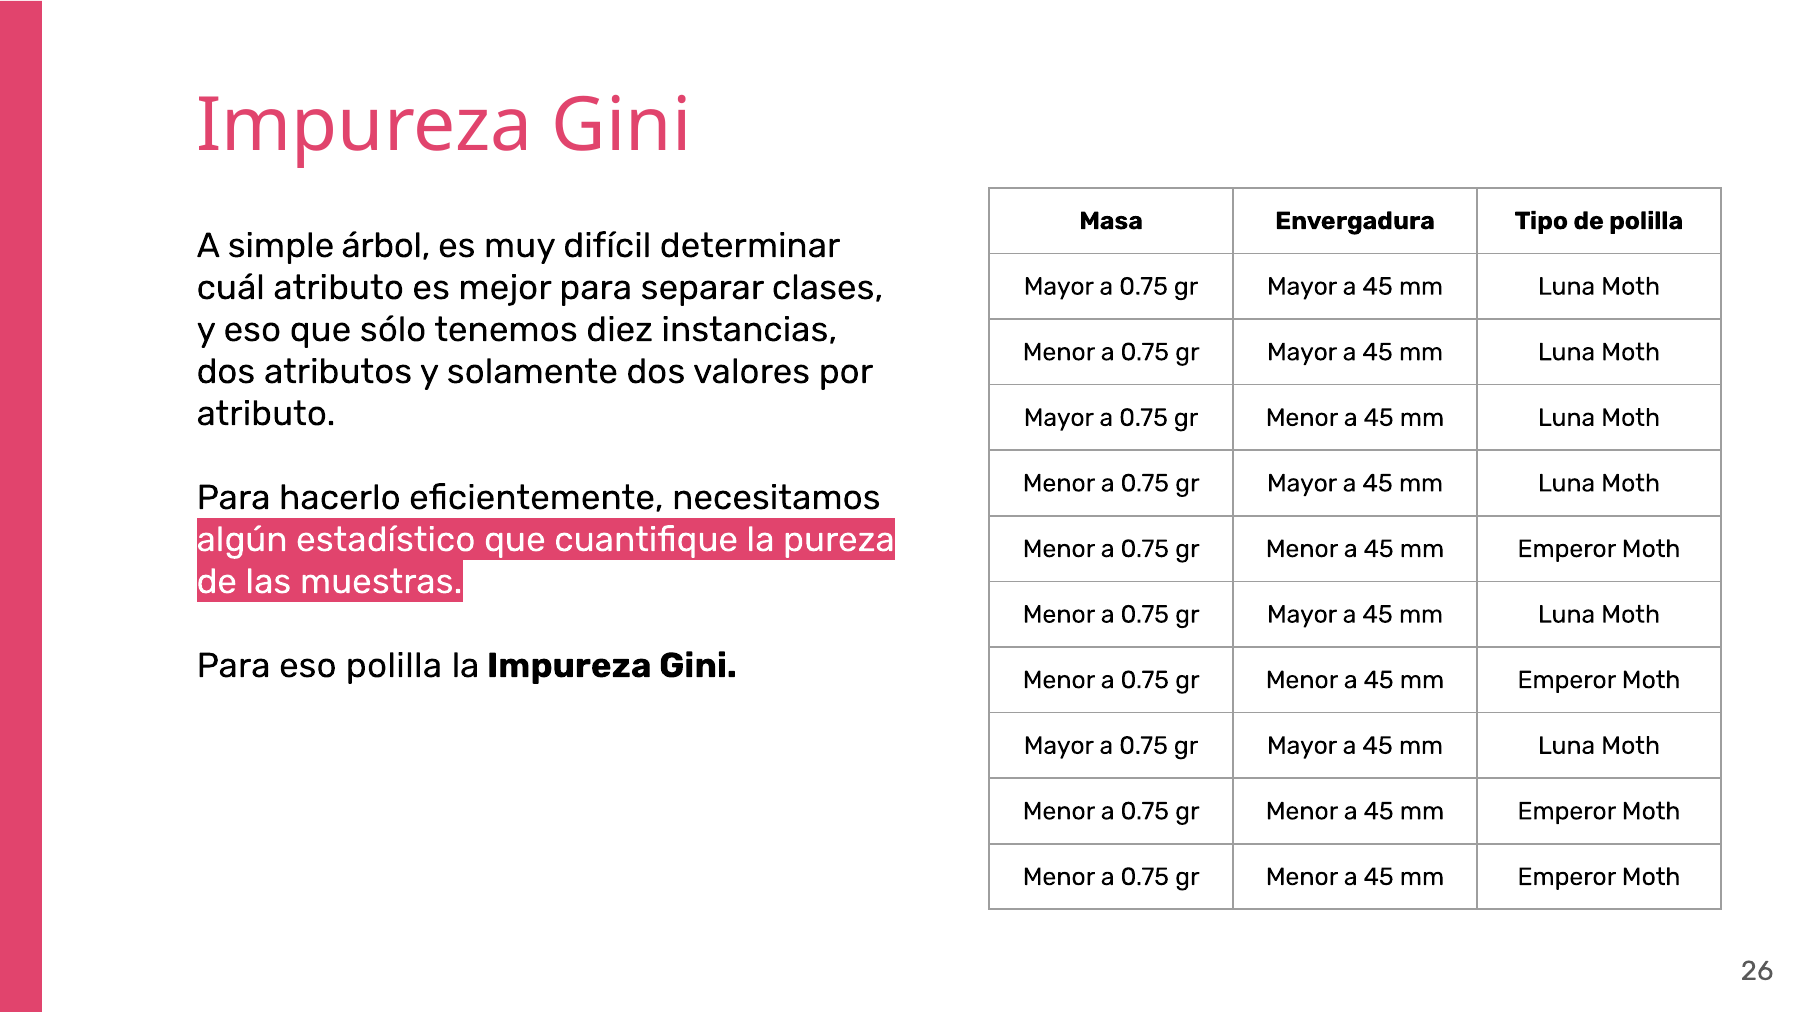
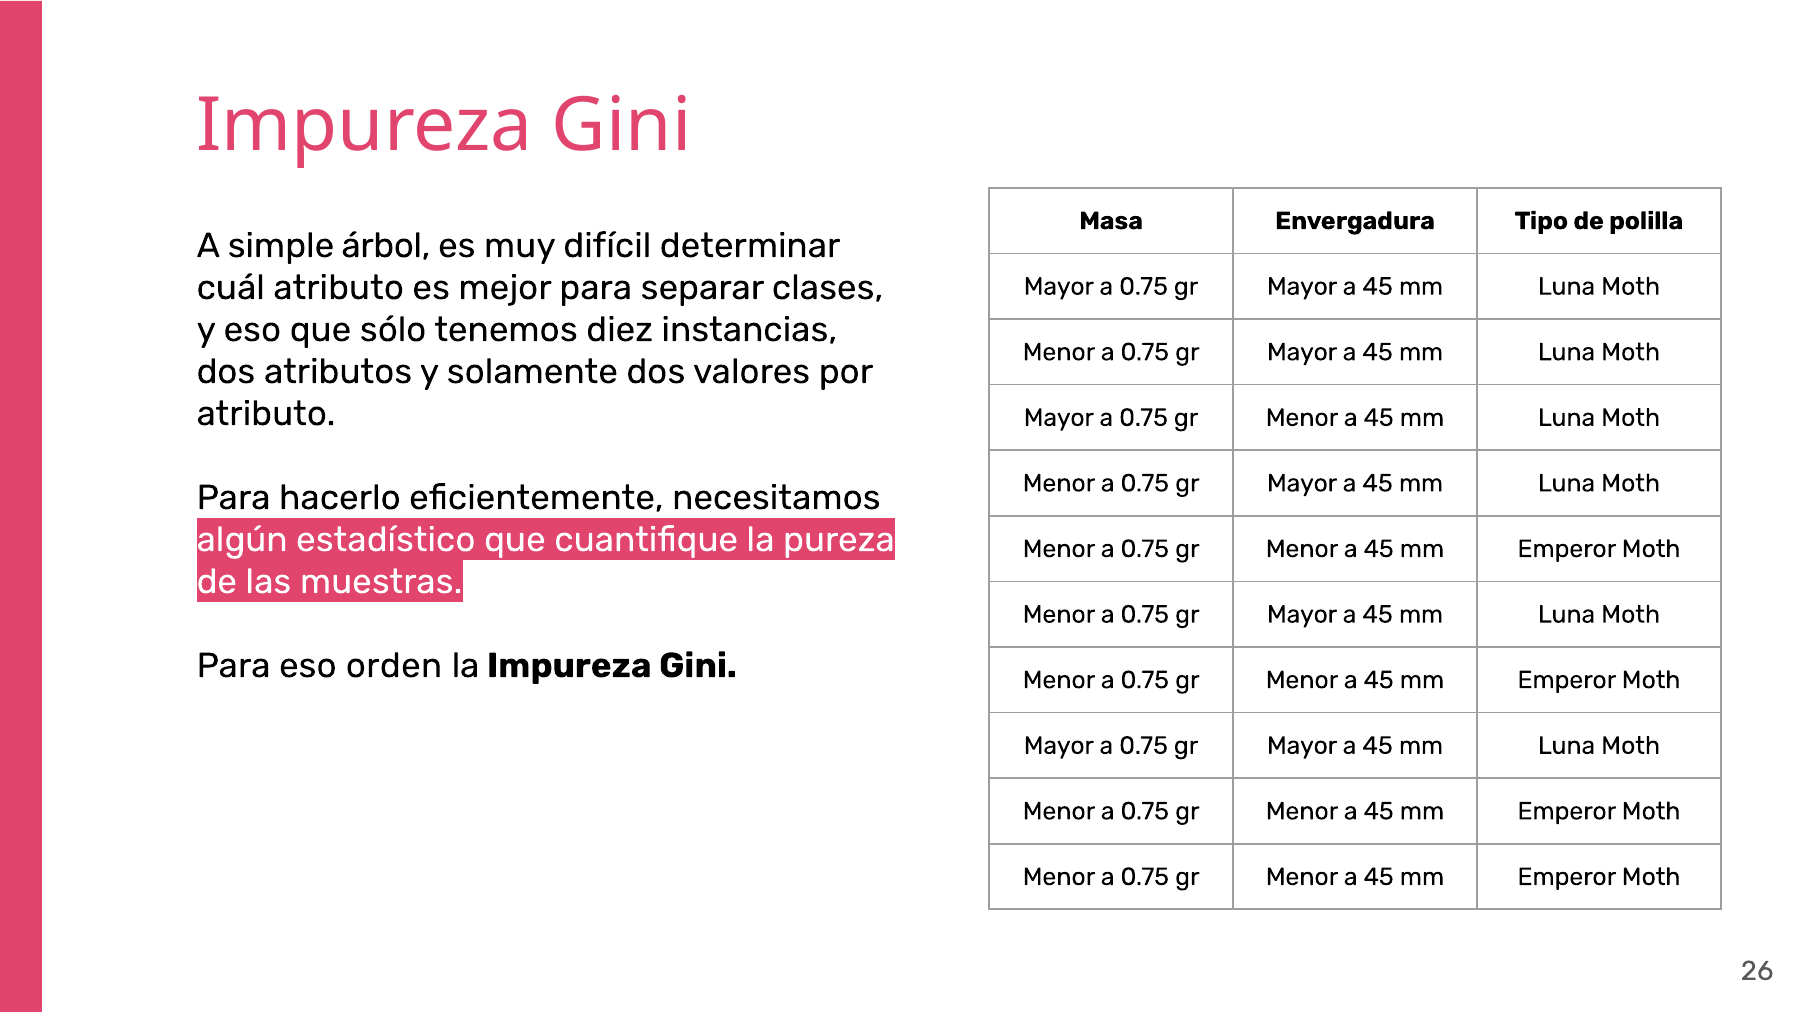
eso polilla: polilla -> orden
